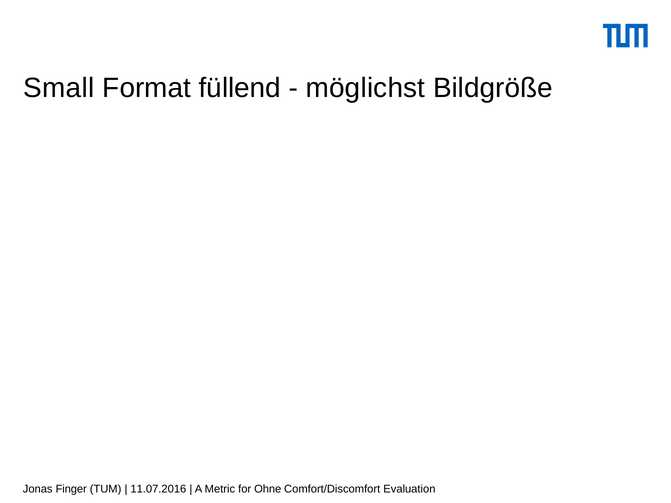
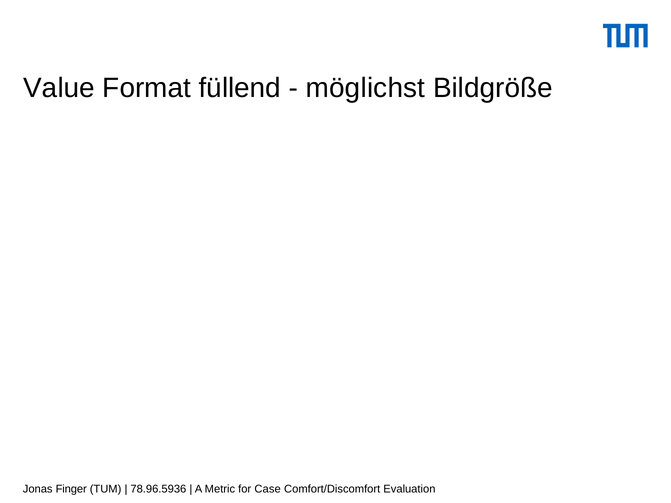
Small: Small -> Value
11.07.2016: 11.07.2016 -> 78.96.5936
Ohne: Ohne -> Case
